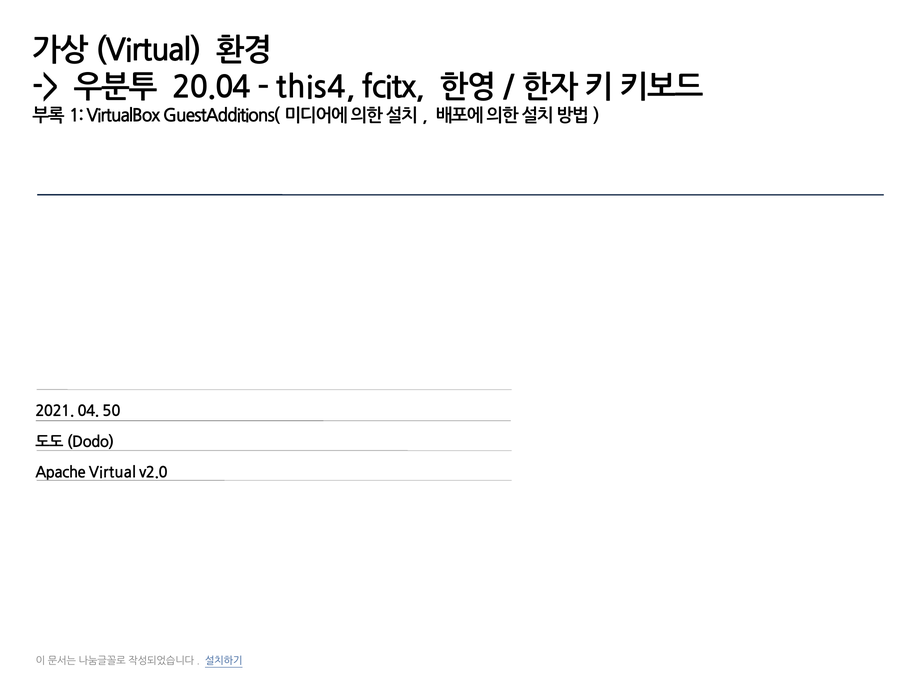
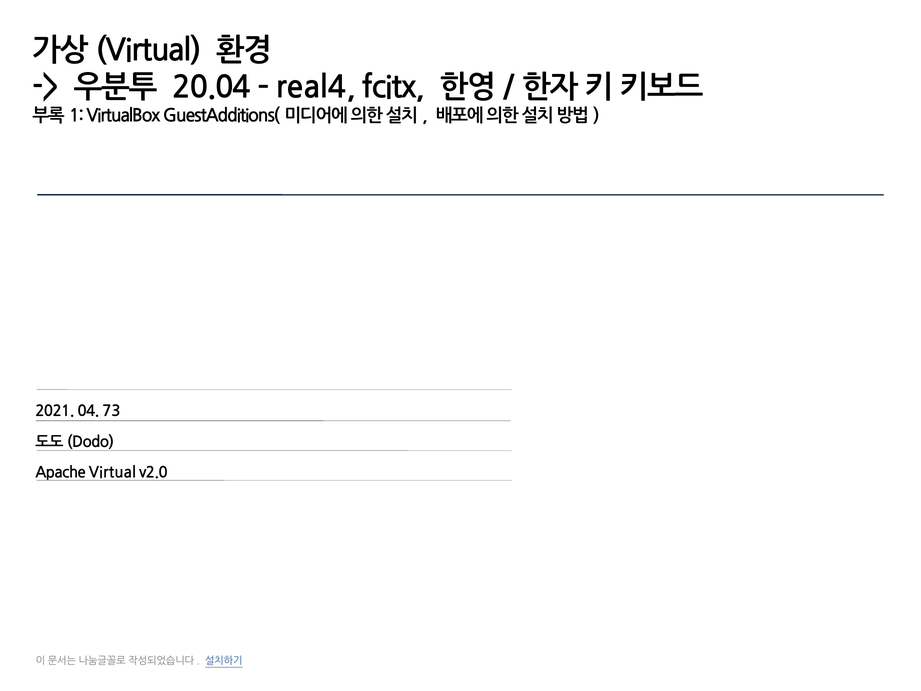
this4: this4 -> real4
50: 50 -> 73
